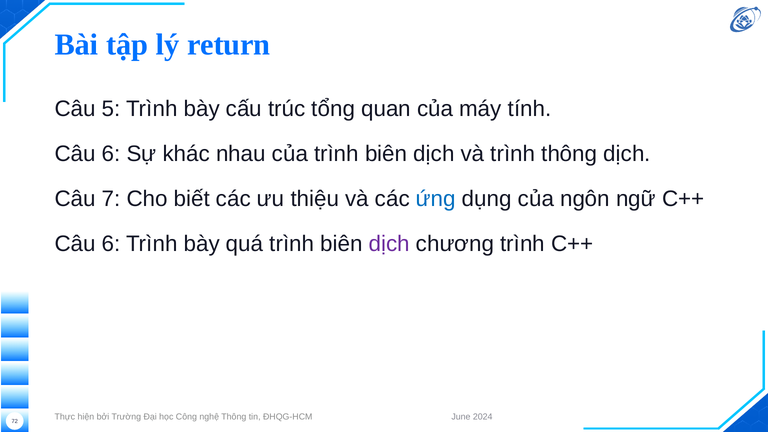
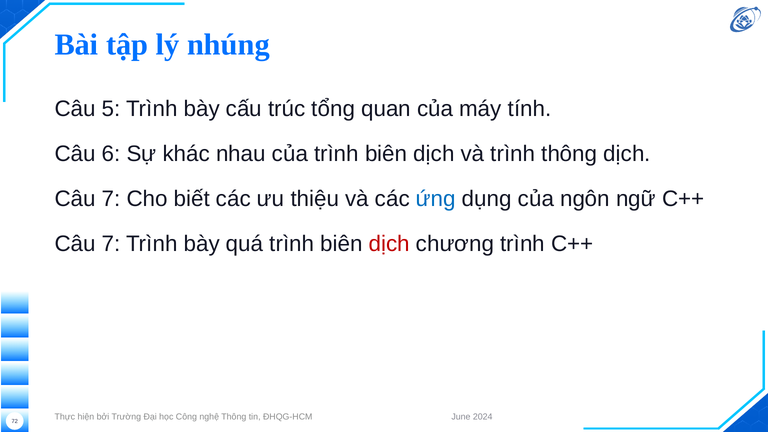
return: return -> nhúng
6 at (111, 244): 6 -> 7
dịch at (389, 244) colour: purple -> red
